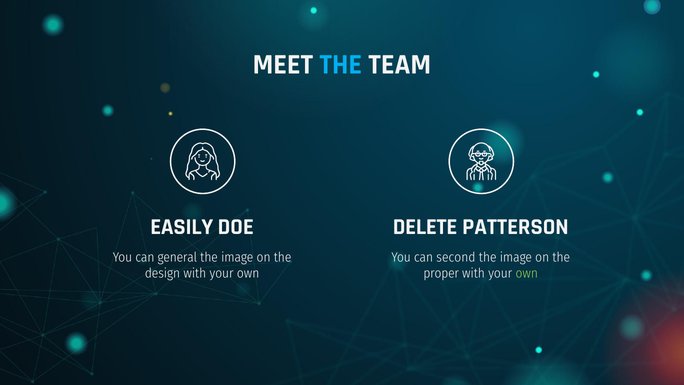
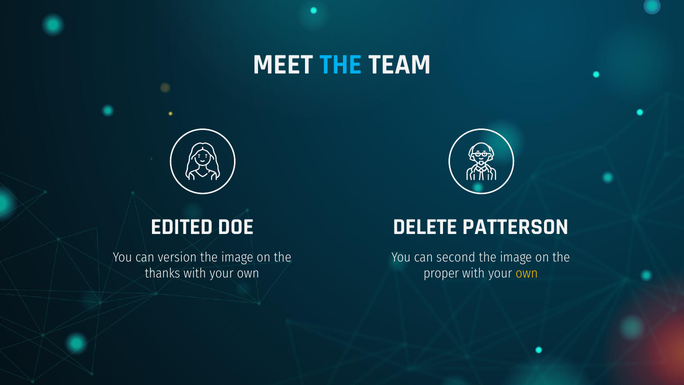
EASILY: EASILY -> EDITED
general: general -> version
design: design -> thanks
own at (527, 273) colour: light green -> yellow
